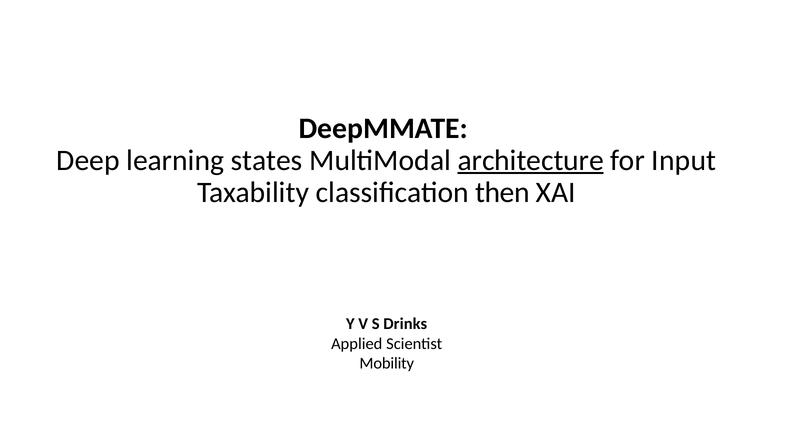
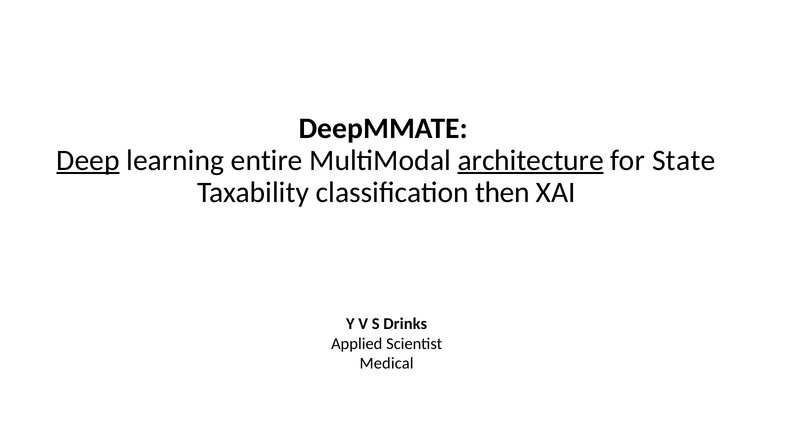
Deep underline: none -> present
states: states -> entire
Input: Input -> State
Mobility: Mobility -> Medical
